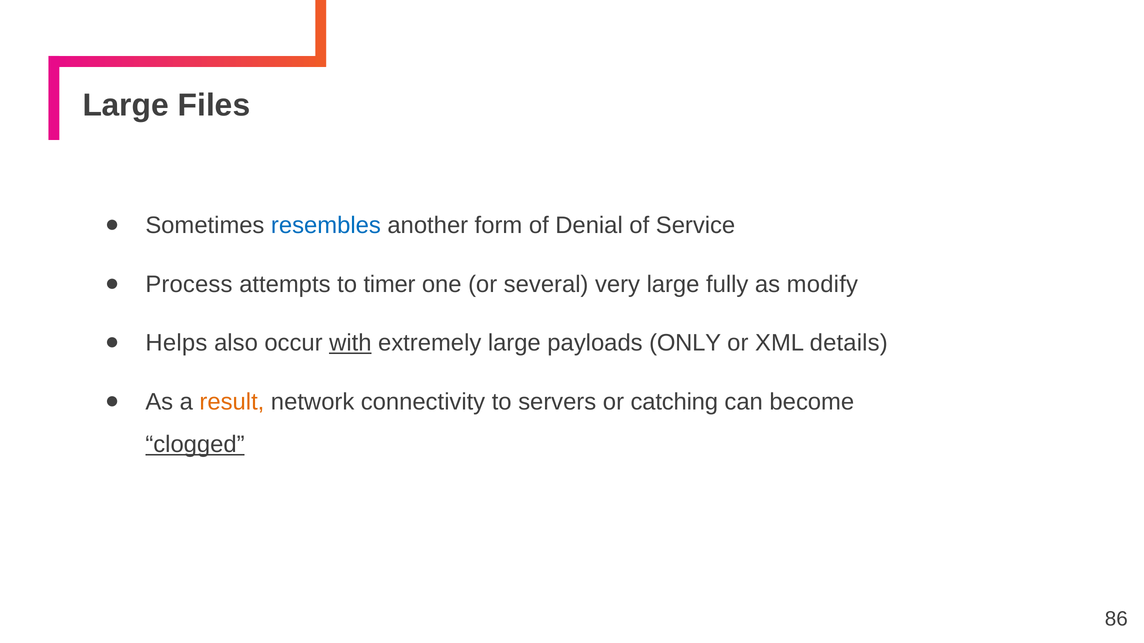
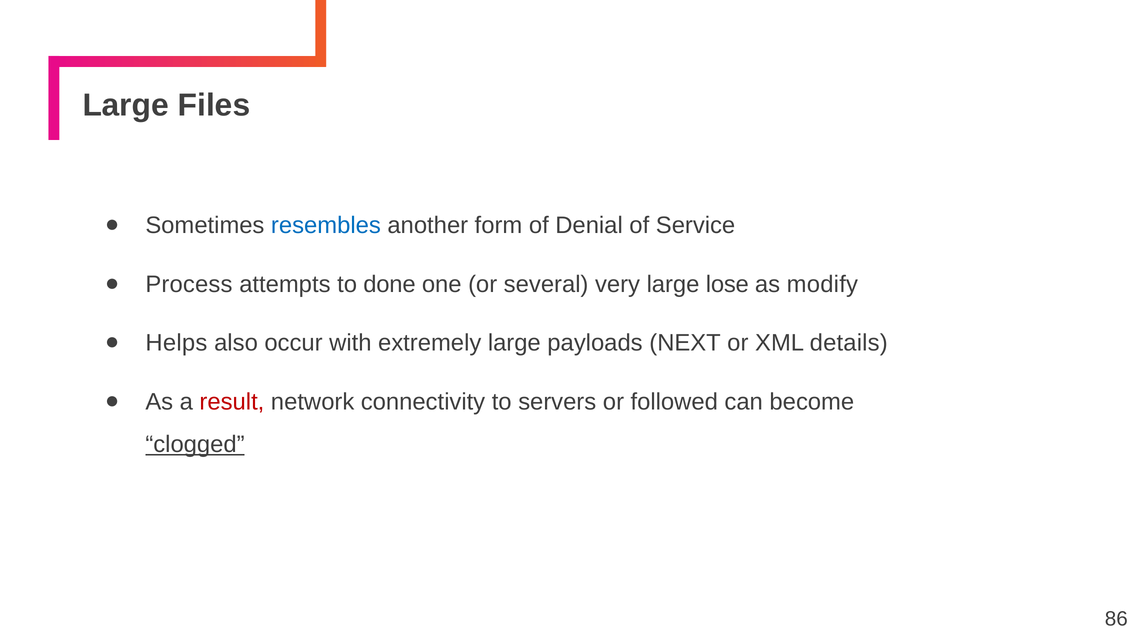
timer: timer -> done
fully: fully -> lose
with underline: present -> none
ONLY: ONLY -> NEXT
result colour: orange -> red
catching: catching -> followed
